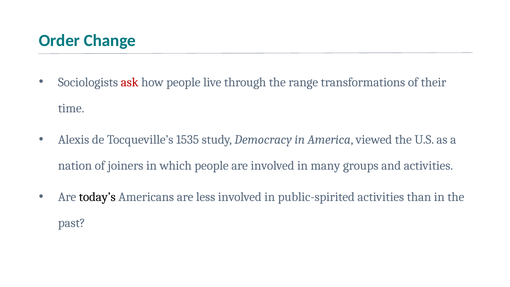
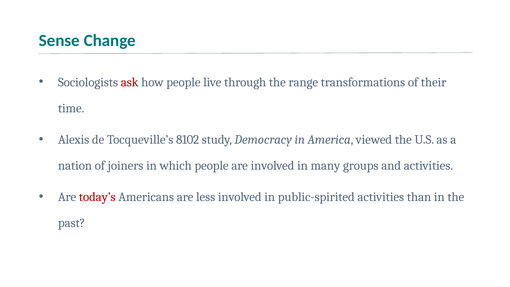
Order: Order -> Sense
1535: 1535 -> 8102
today’s colour: black -> red
